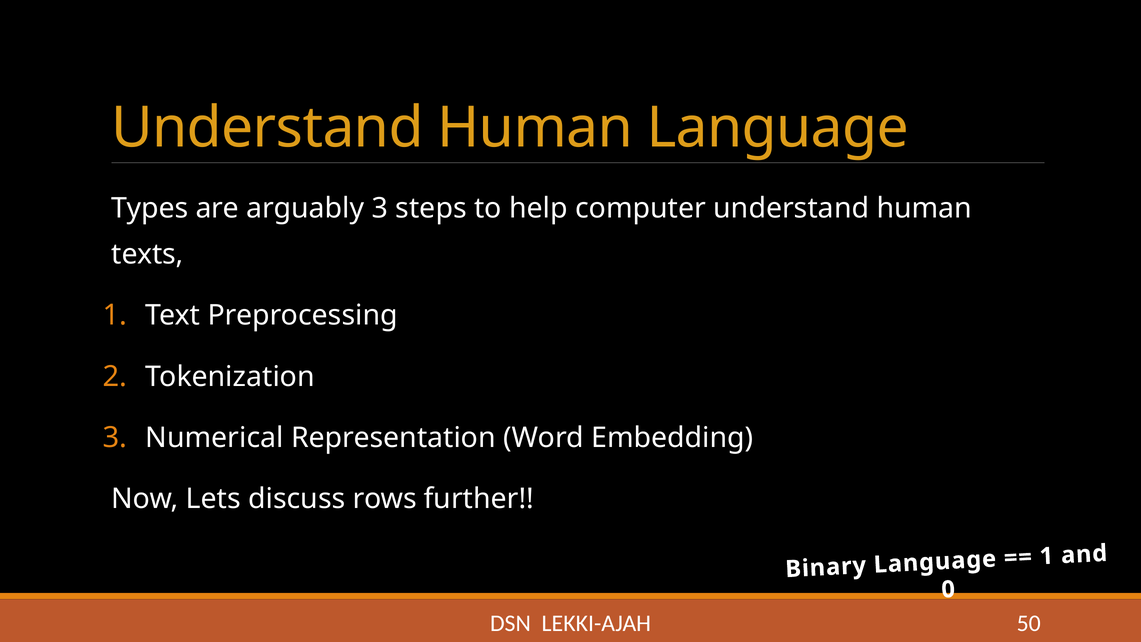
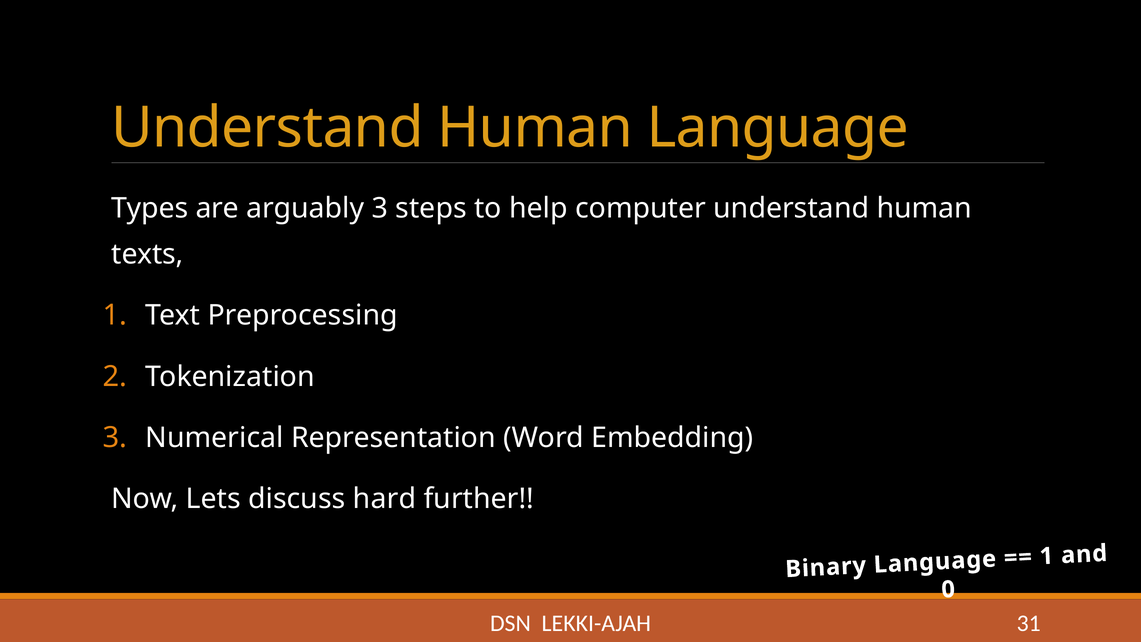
rows: rows -> hard
50: 50 -> 31
